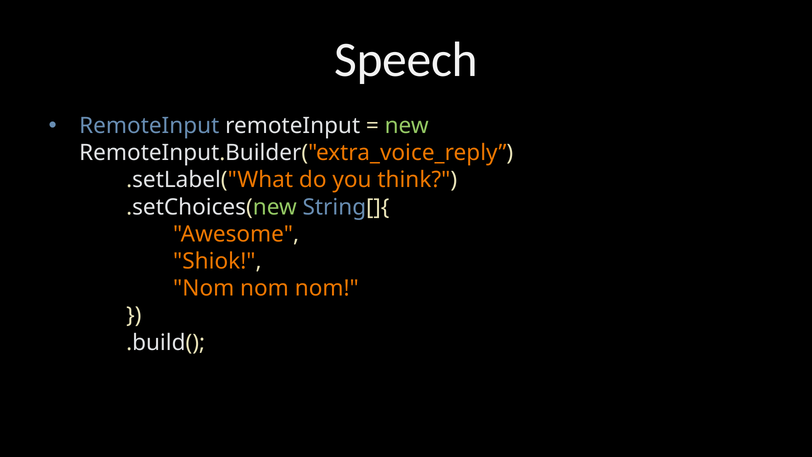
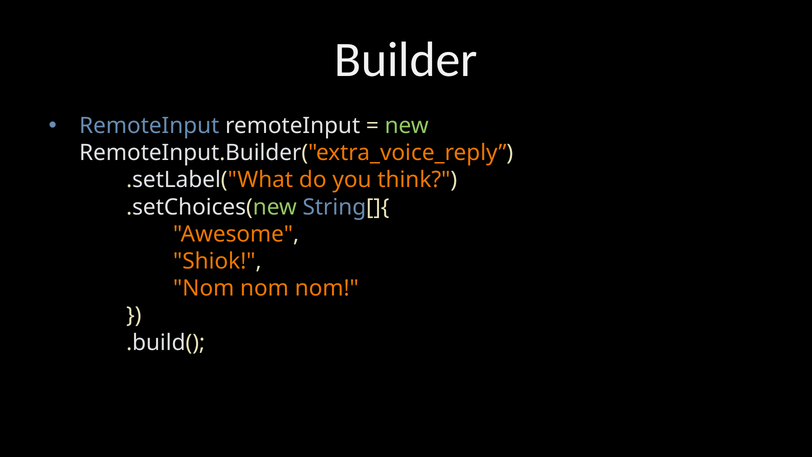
Speech: Speech -> Builder
